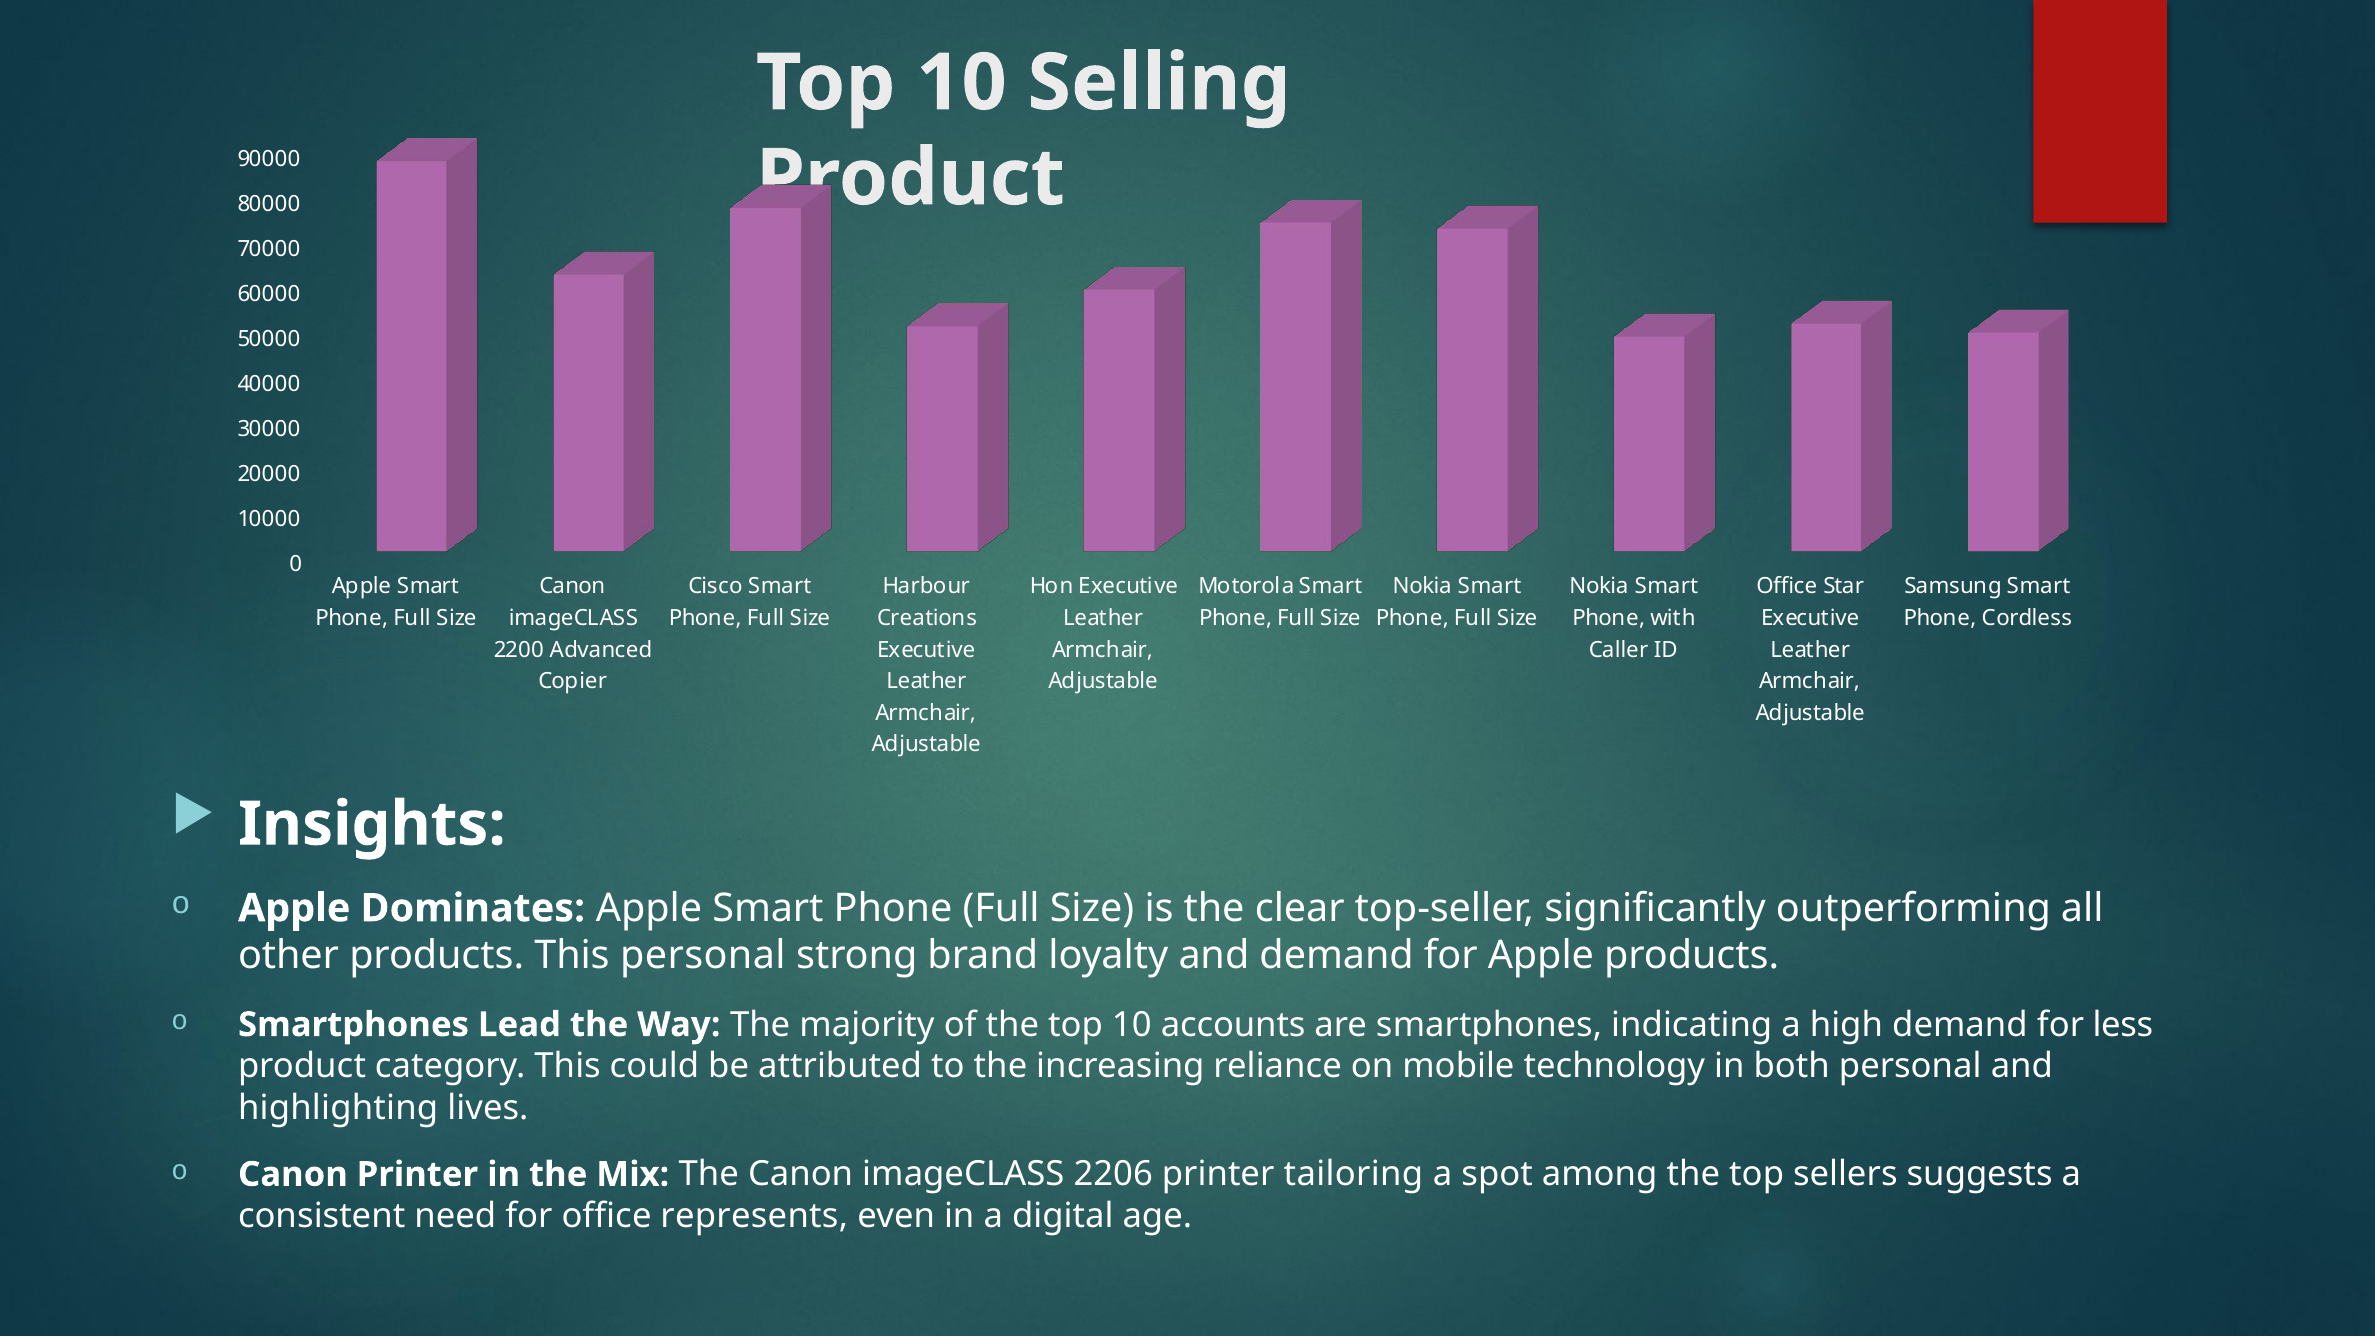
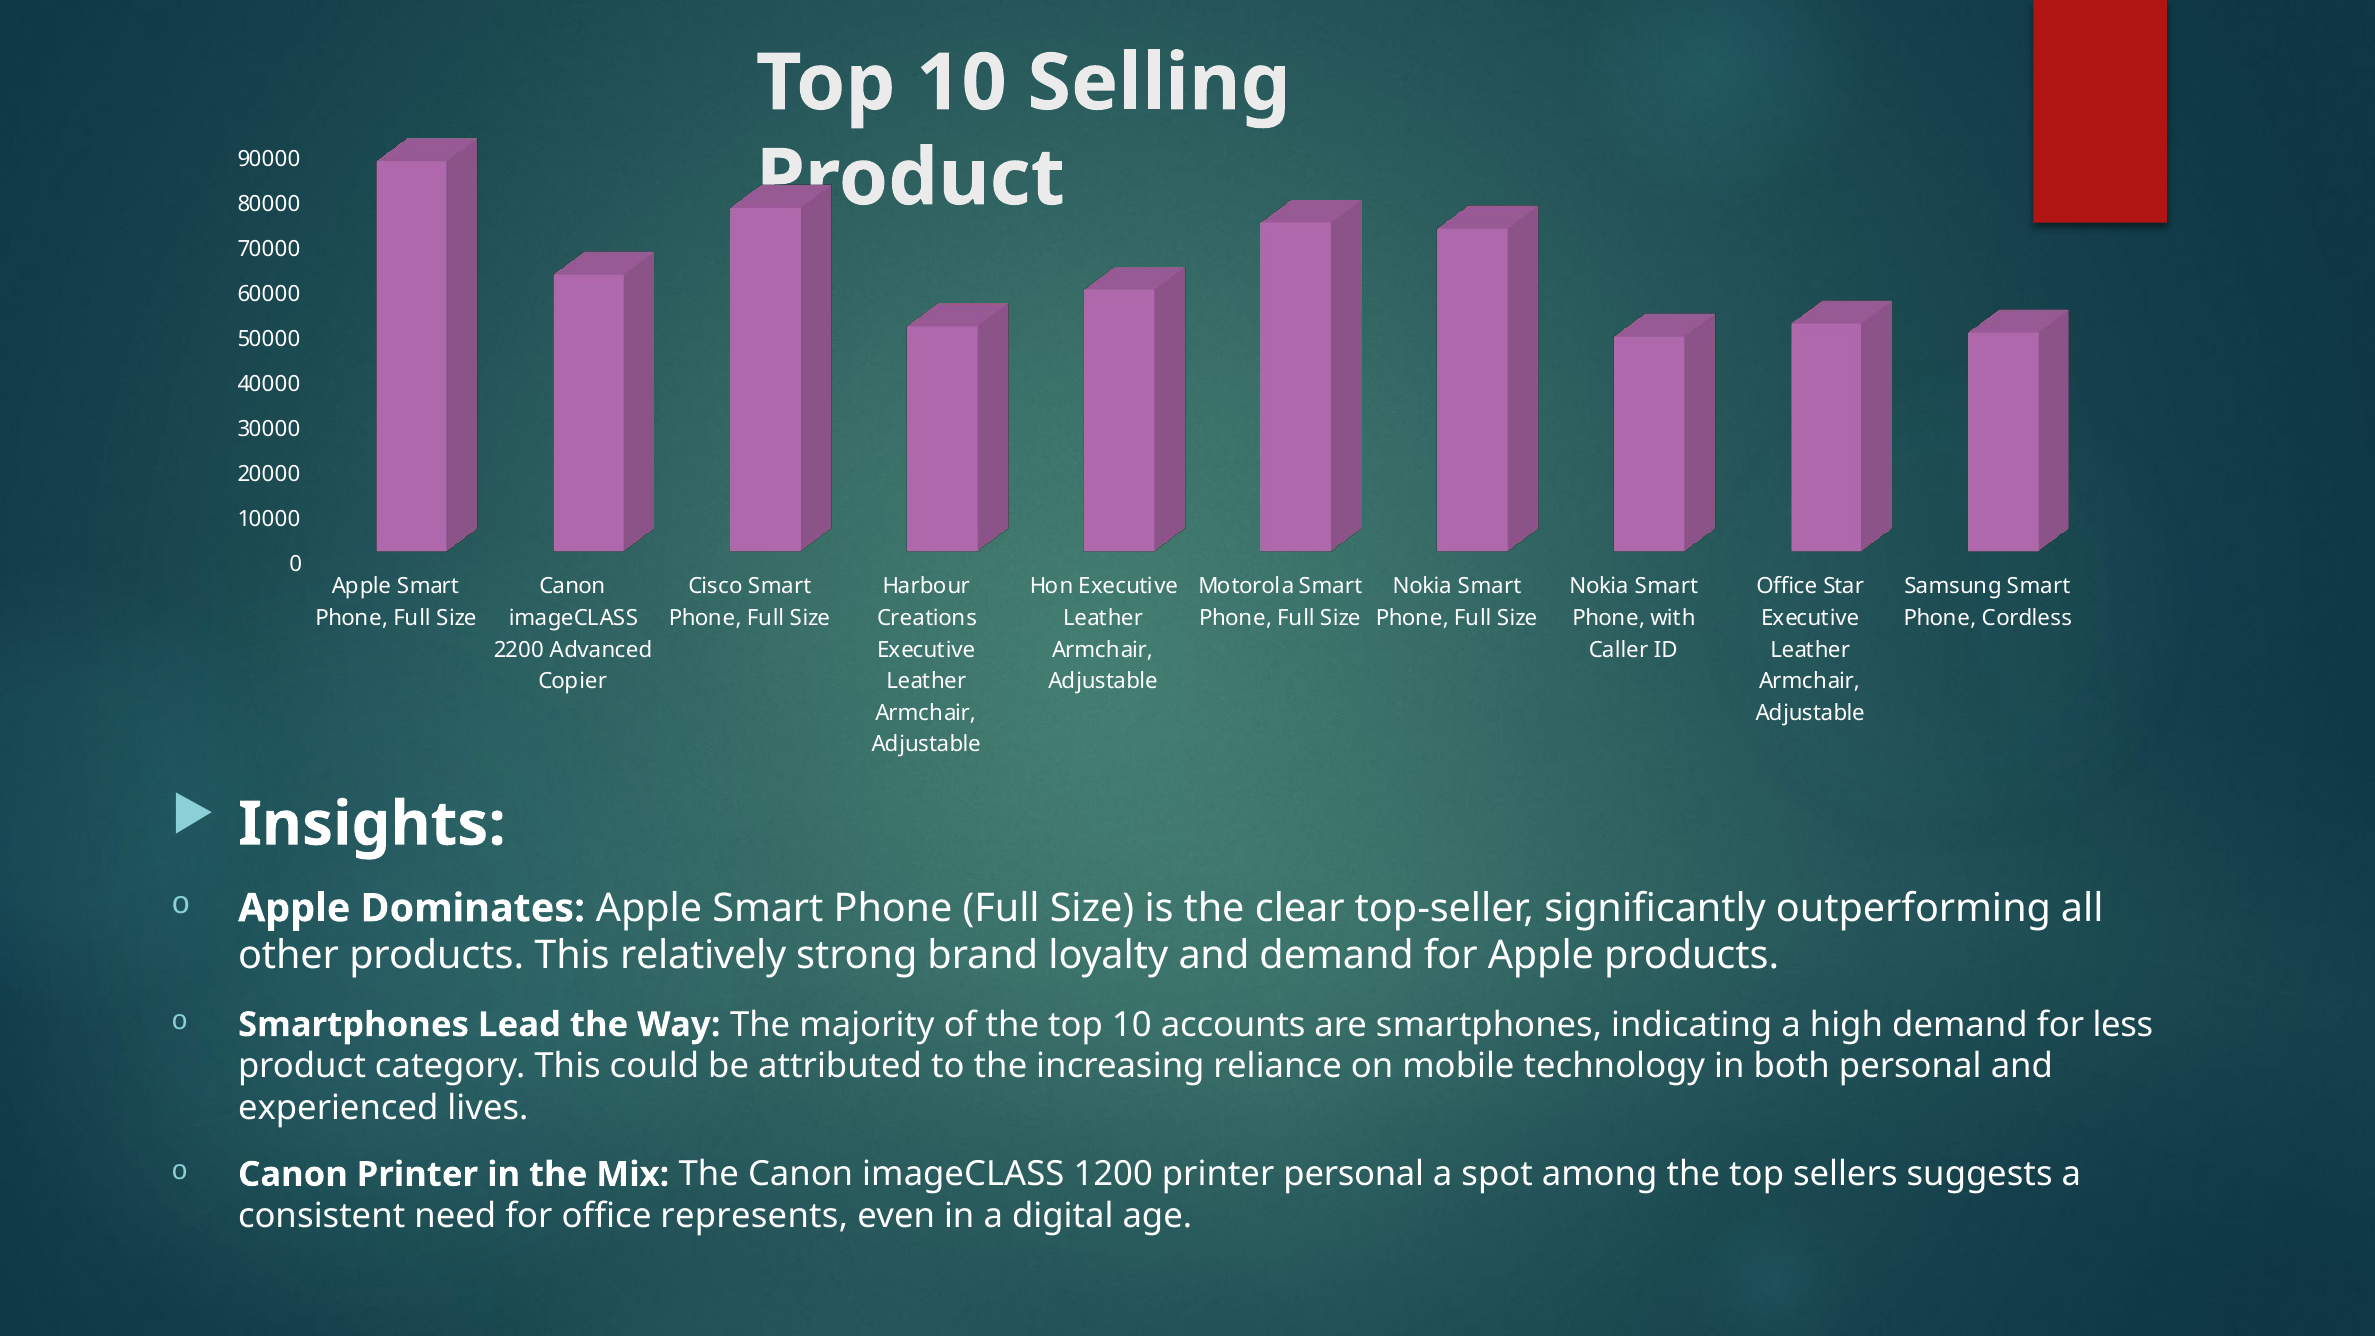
This personal: personal -> relatively
highlighting: highlighting -> experienced
2206: 2206 -> 1200
printer tailoring: tailoring -> personal
